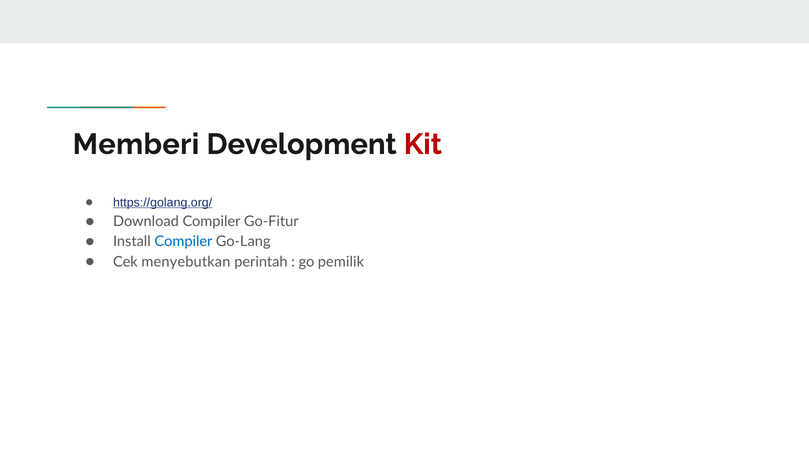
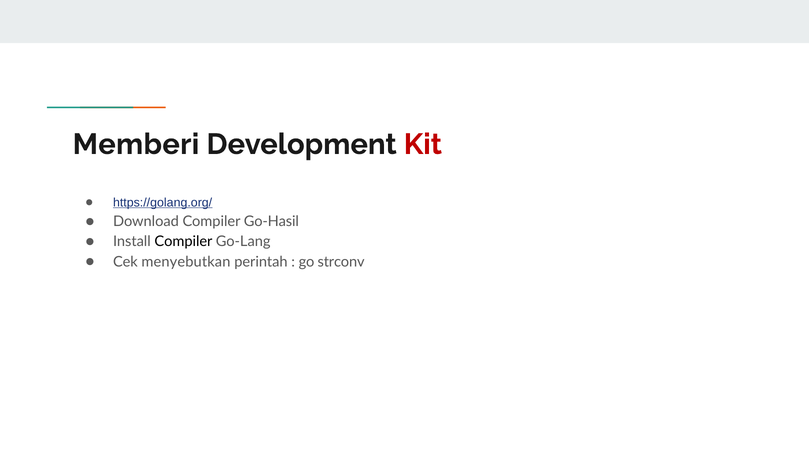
Go-Fitur: Go-Fitur -> Go-Hasil
Compiler at (183, 242) colour: blue -> black
pemilik: pemilik -> strconv
